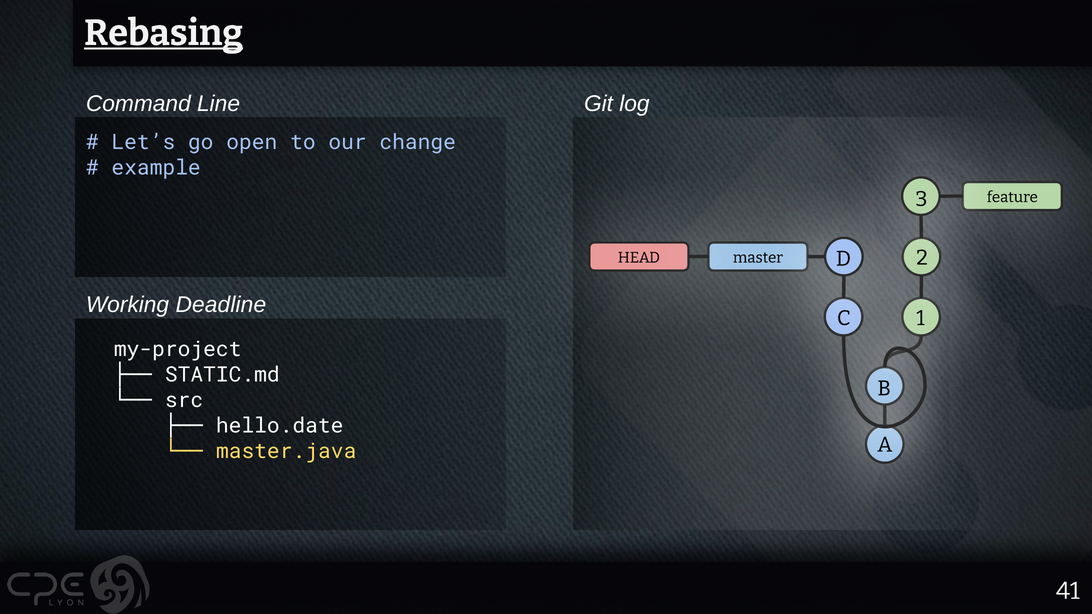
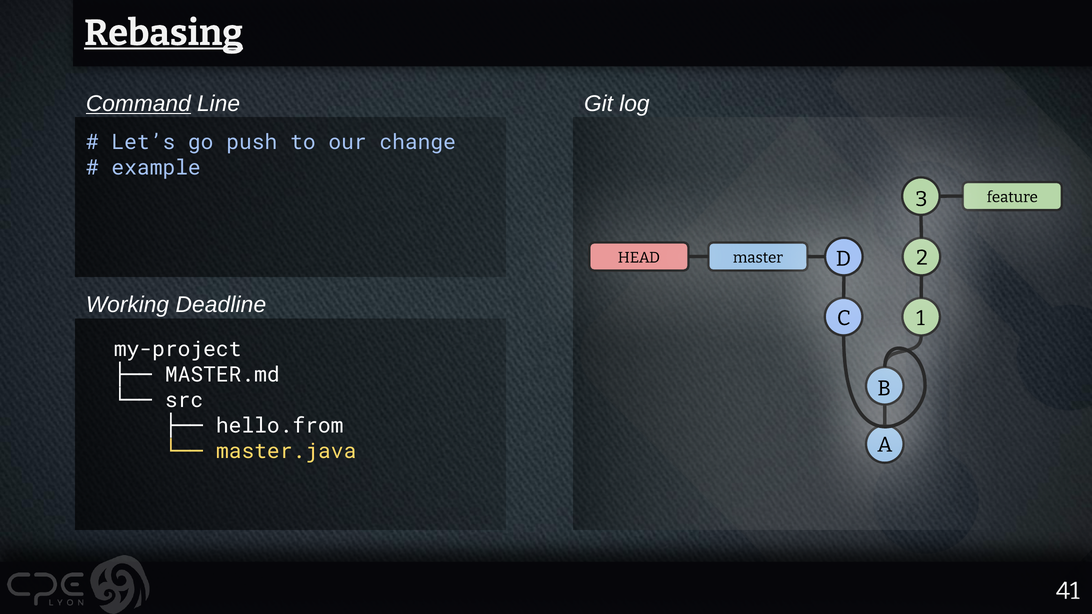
Command underline: none -> present
open: open -> push
STATIC.md: STATIC.md -> MASTER.md
hello.date: hello.date -> hello.from
